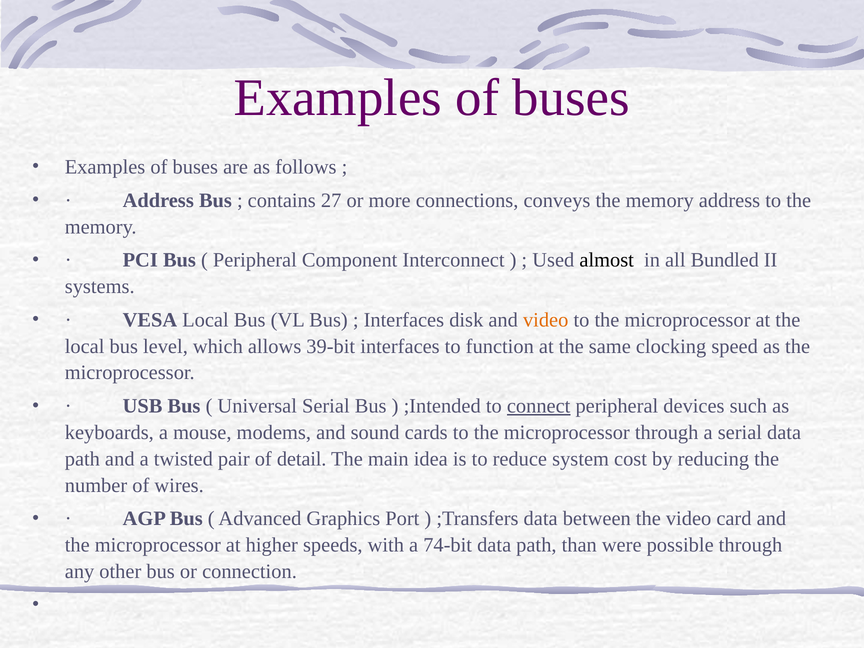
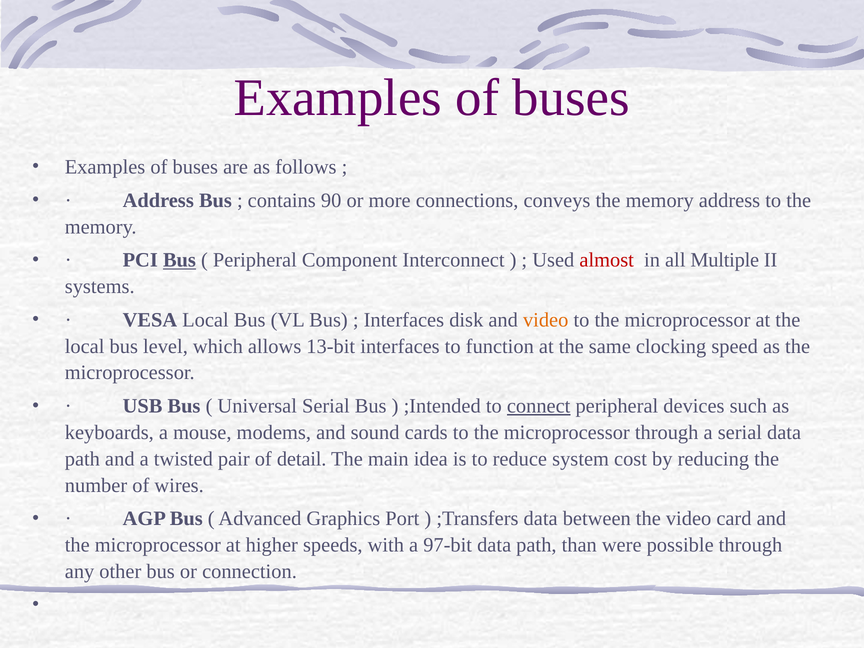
27: 27 -> 90
Bus at (179, 260) underline: none -> present
almost colour: black -> red
Bundled: Bundled -> Multiple
39-bit: 39-bit -> 13-bit
74-bit: 74-bit -> 97-bit
